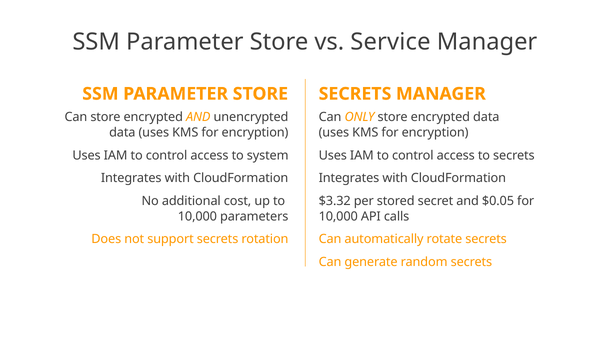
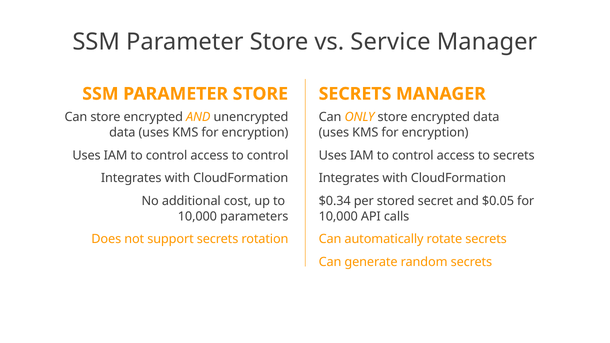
access to system: system -> control
$3.32: $3.32 -> $0.34
